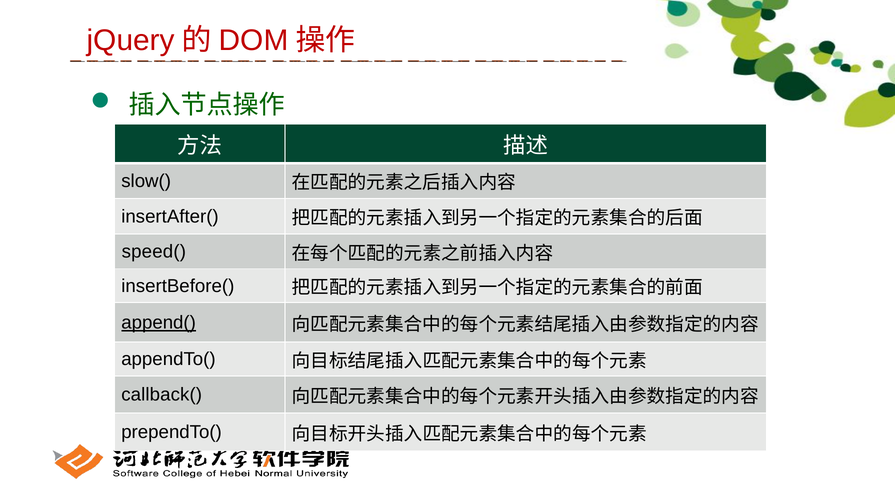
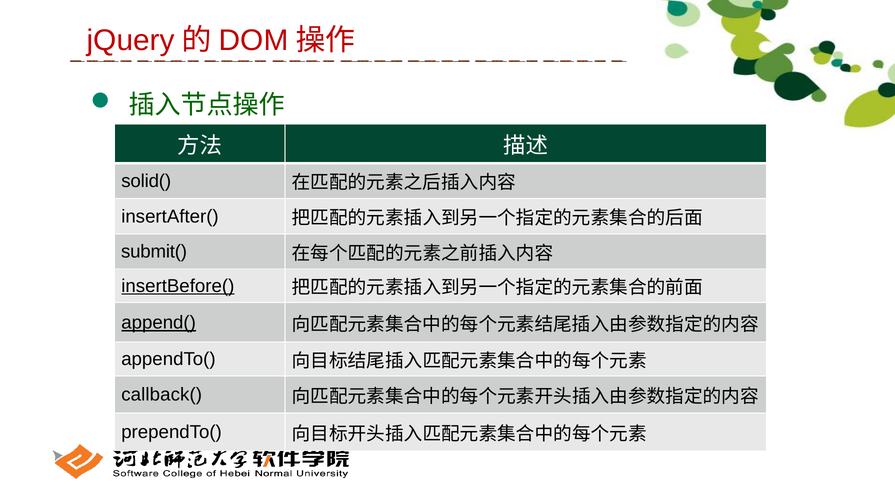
slow(: slow( -> solid(
speed(: speed( -> submit(
insertBefore( underline: none -> present
